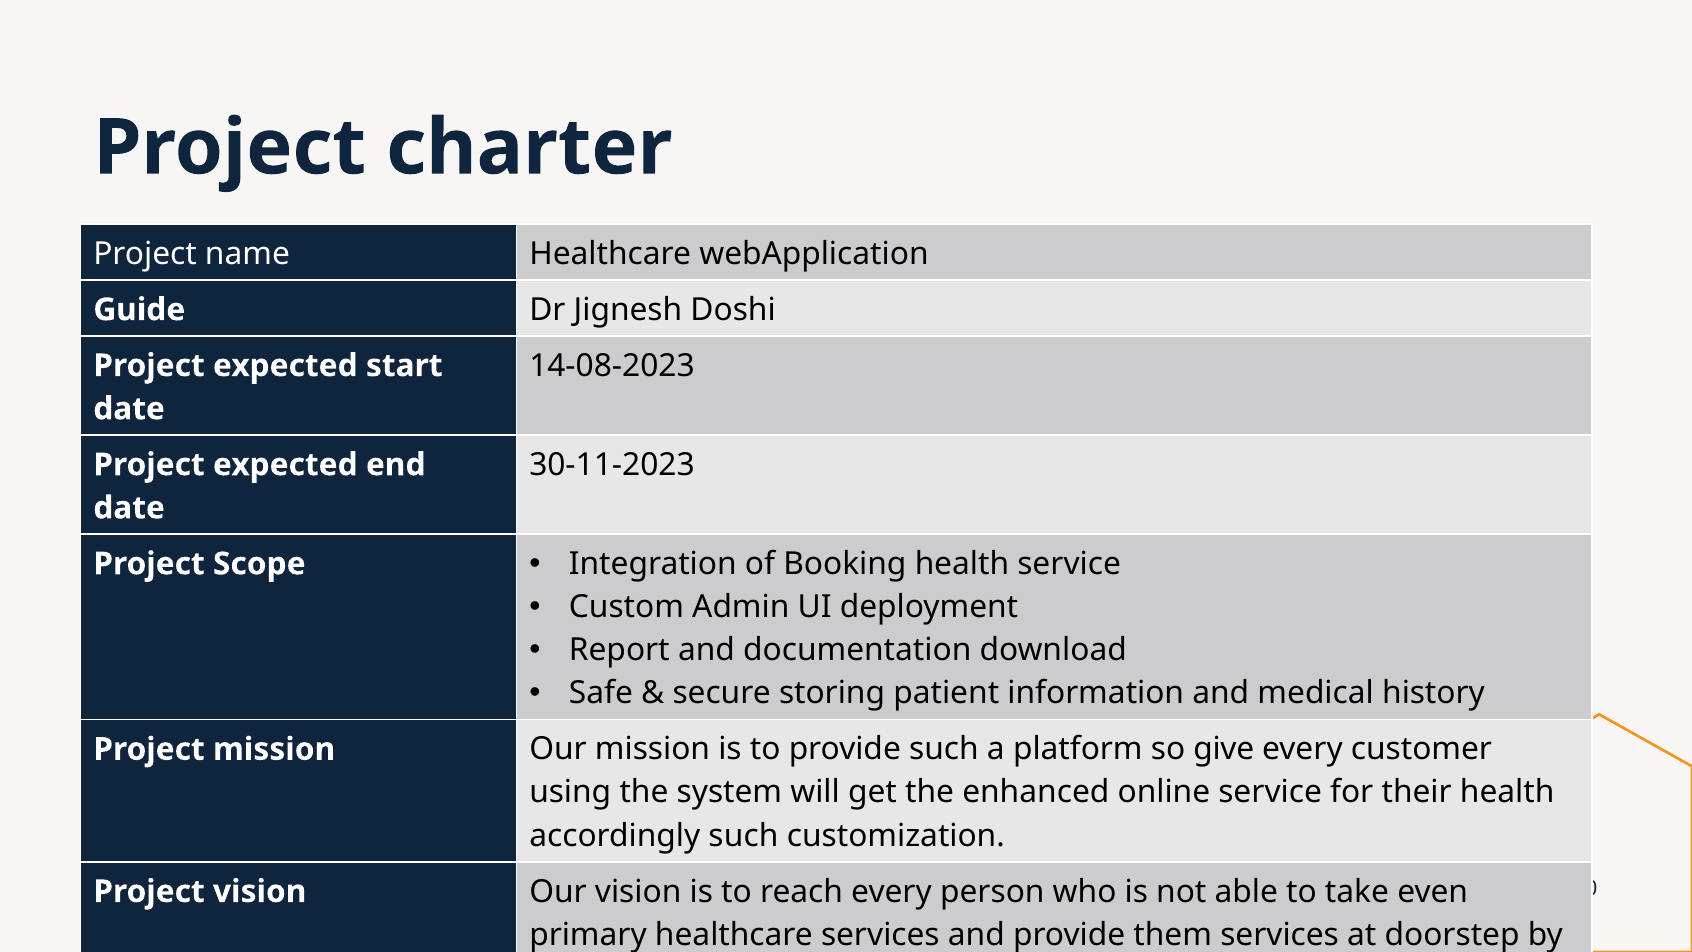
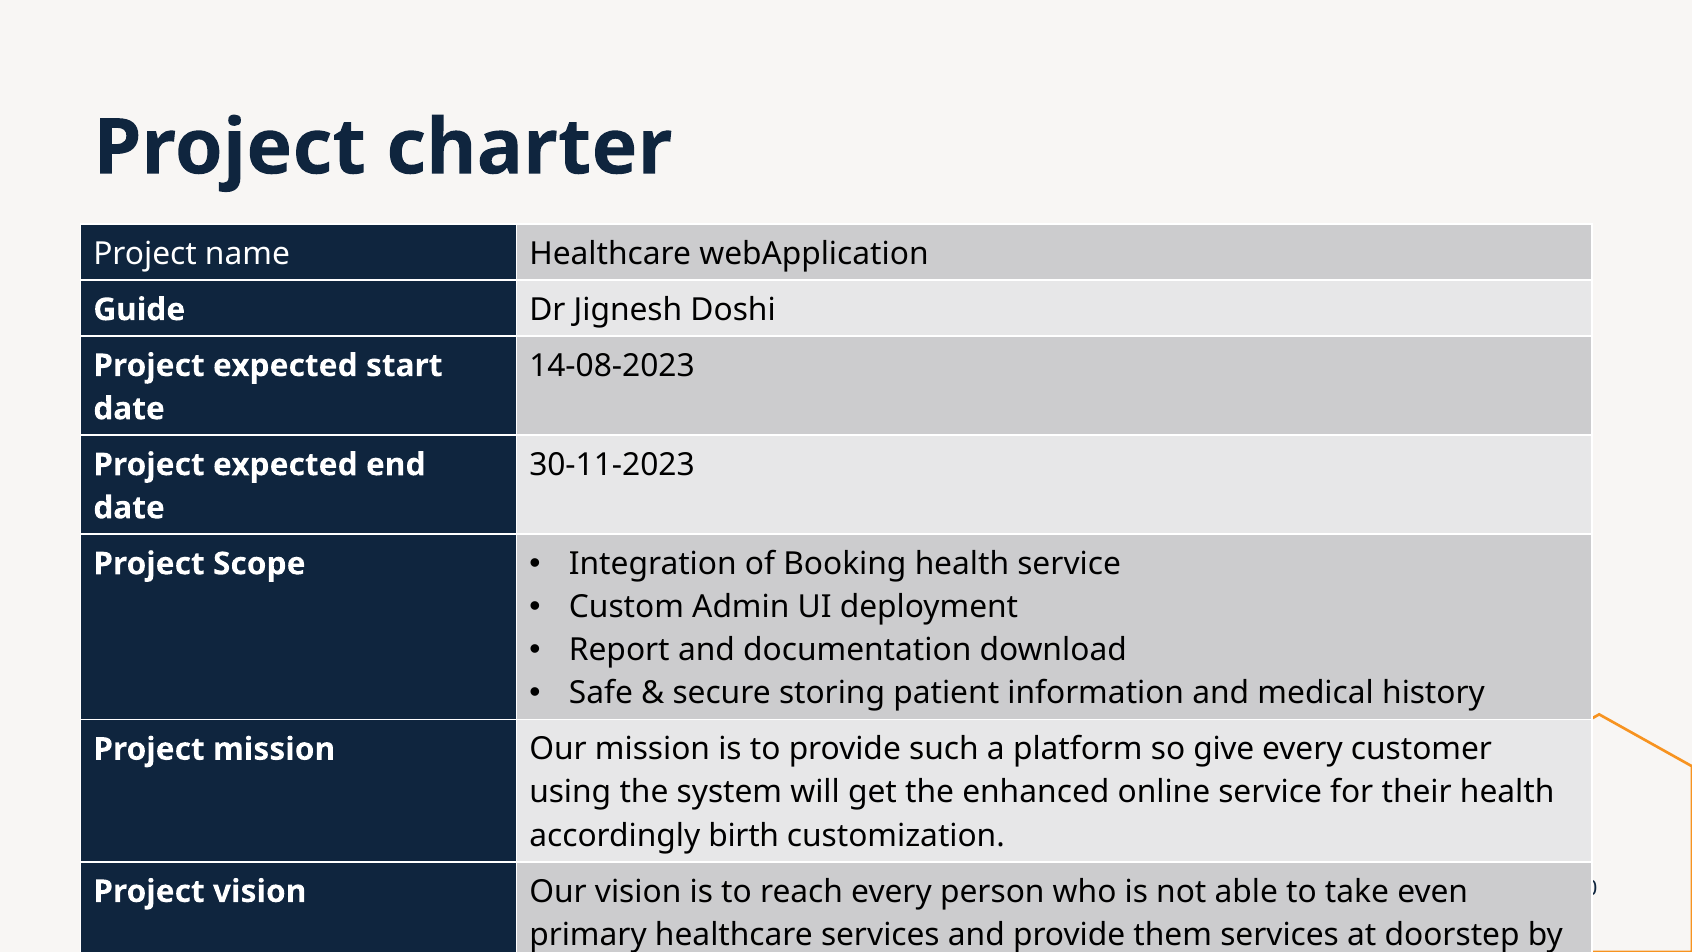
accordingly such: such -> birth
